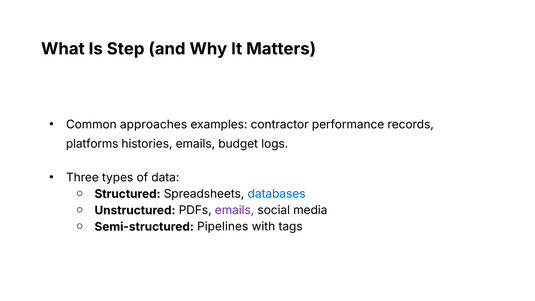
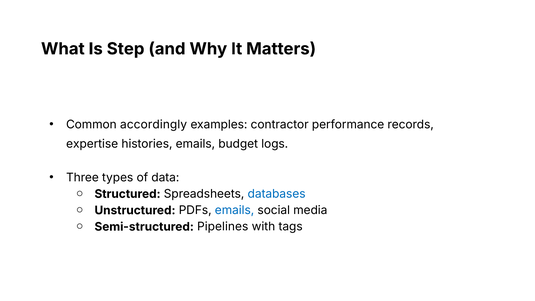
approaches: approaches -> accordingly
platforms: platforms -> expertise
emails at (235, 210) colour: purple -> blue
